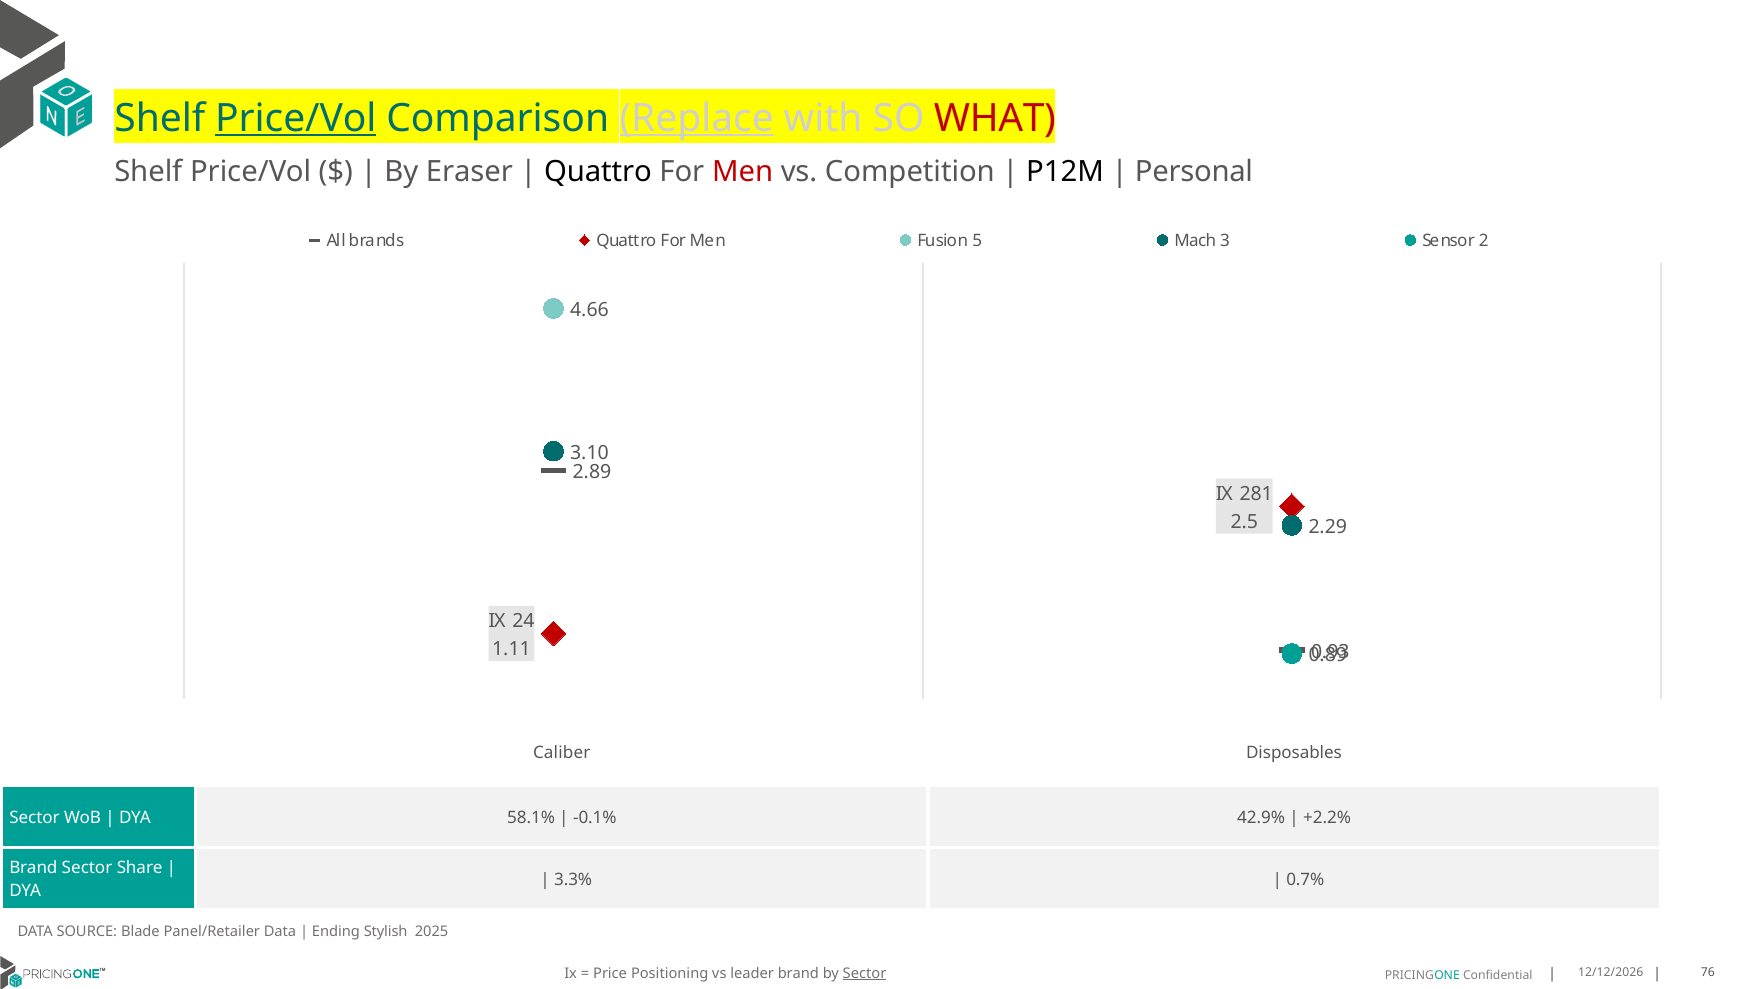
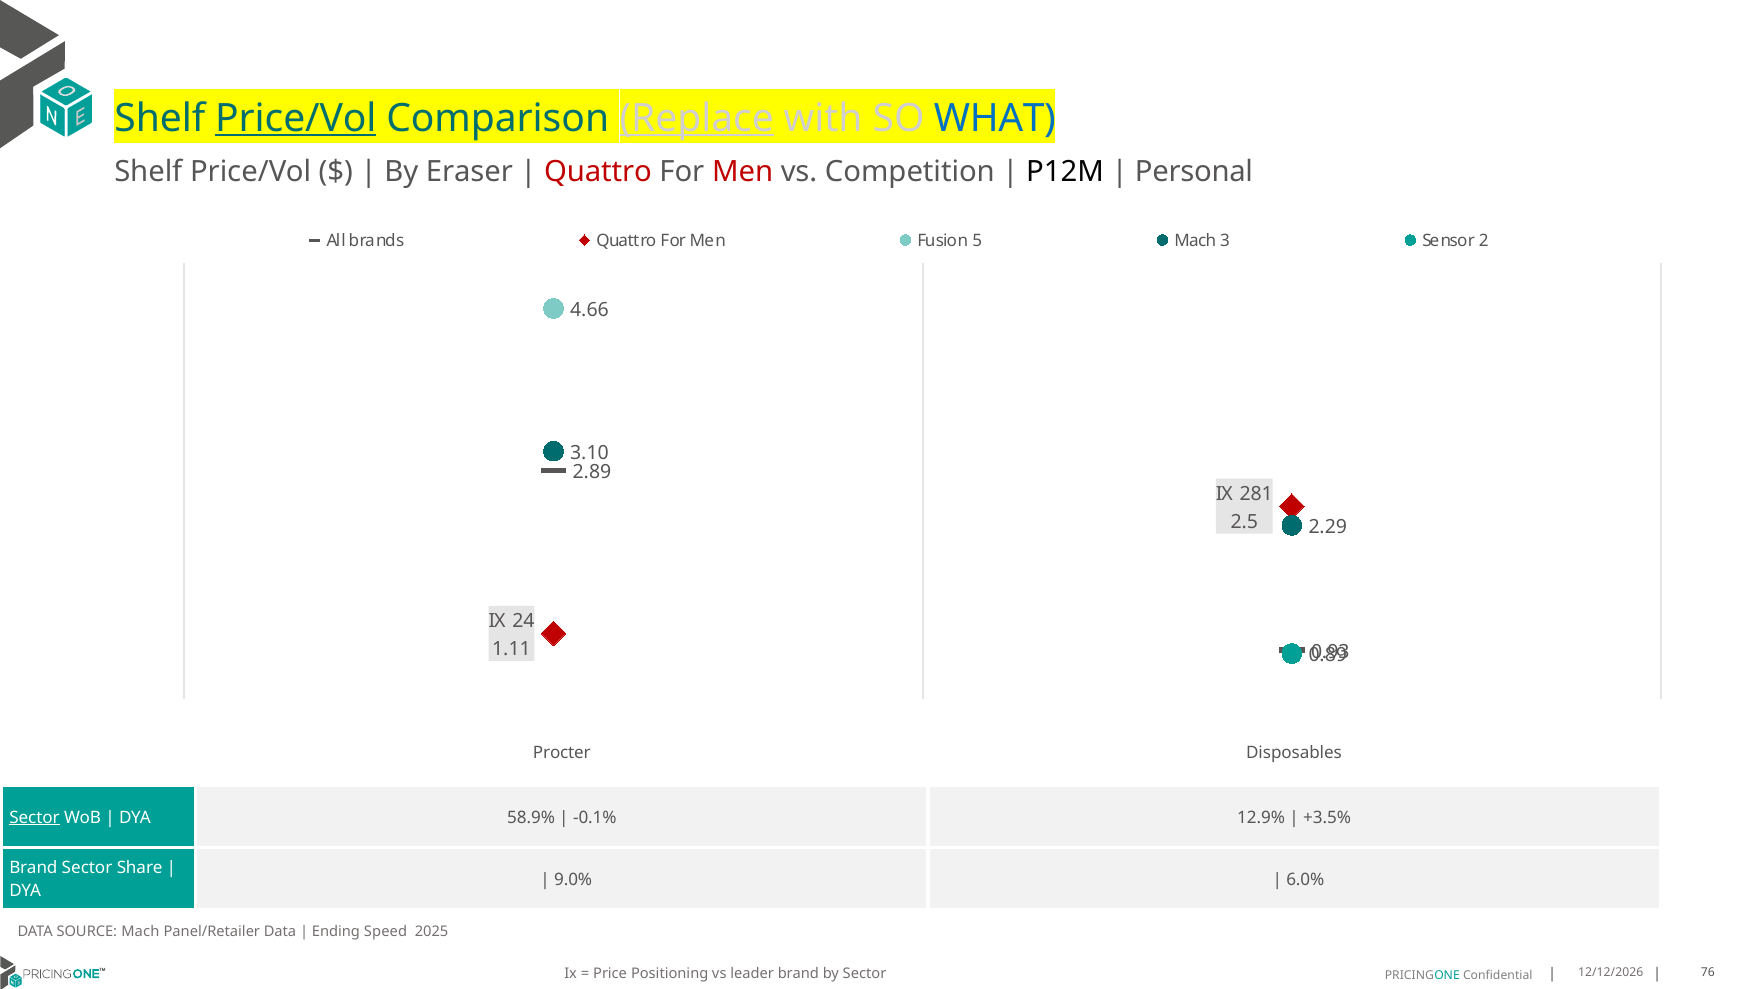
WHAT colour: red -> blue
Quattro at (598, 171) colour: black -> red
Caliber: Caliber -> Procter
Sector at (35, 817) underline: none -> present
58.1%: 58.1% -> 58.9%
42.9%: 42.9% -> 12.9%
+2.2%: +2.2% -> +3.5%
3.3%: 3.3% -> 9.0%
0.7%: 0.7% -> 6.0%
SOURCE Blade: Blade -> Mach
Stylish: Stylish -> Speed
Sector at (865, 973) underline: present -> none
